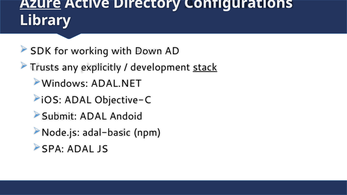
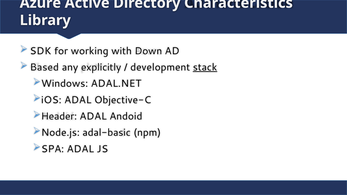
Azure underline: present -> none
Configurations: Configurations -> Characteristics
Trusts: Trusts -> Based
Submit: Submit -> Header
